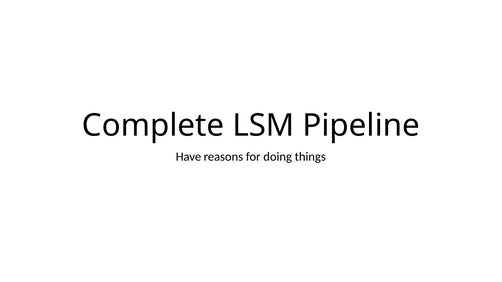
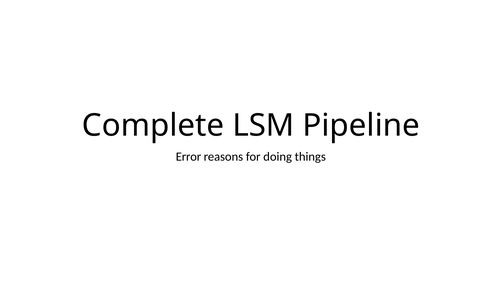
Have: Have -> Error
